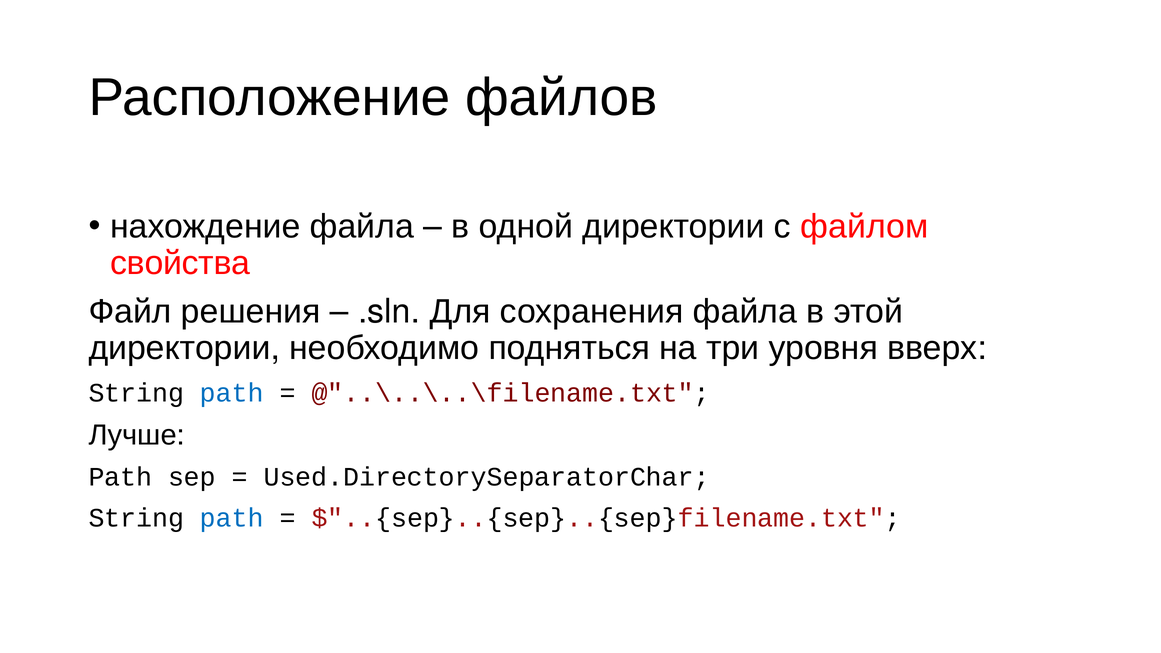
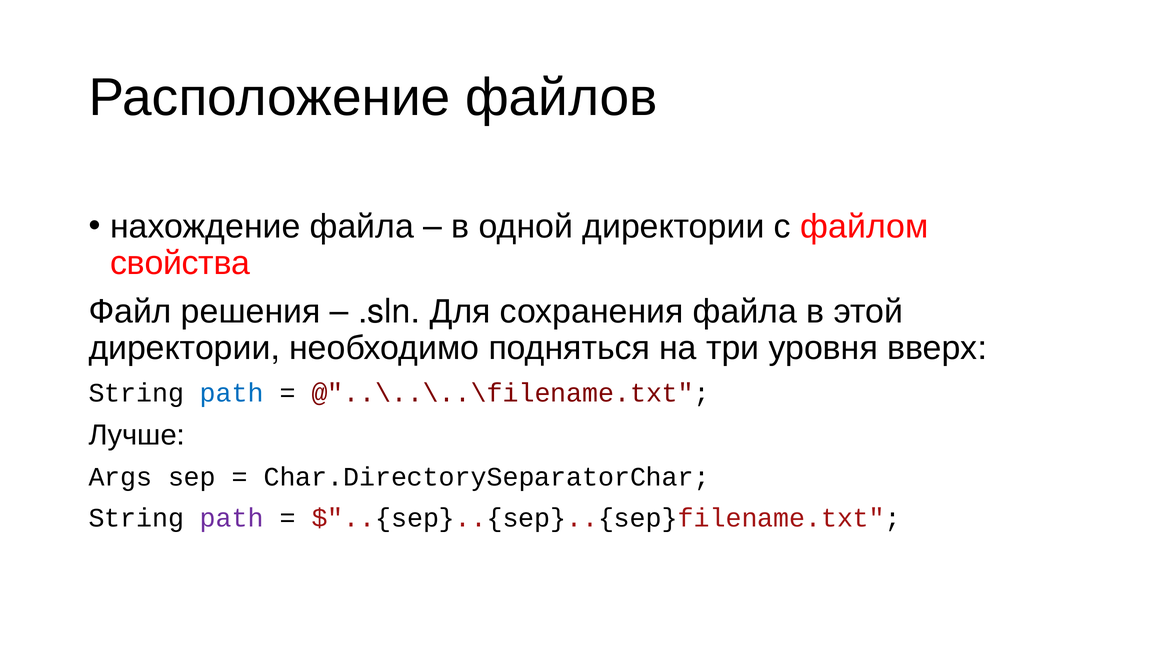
Path at (120, 477): Path -> Args
Used.DirectorySeparatorChar: Used.DirectorySeparatorChar -> Char.DirectorySeparatorChar
path at (232, 518) colour: blue -> purple
